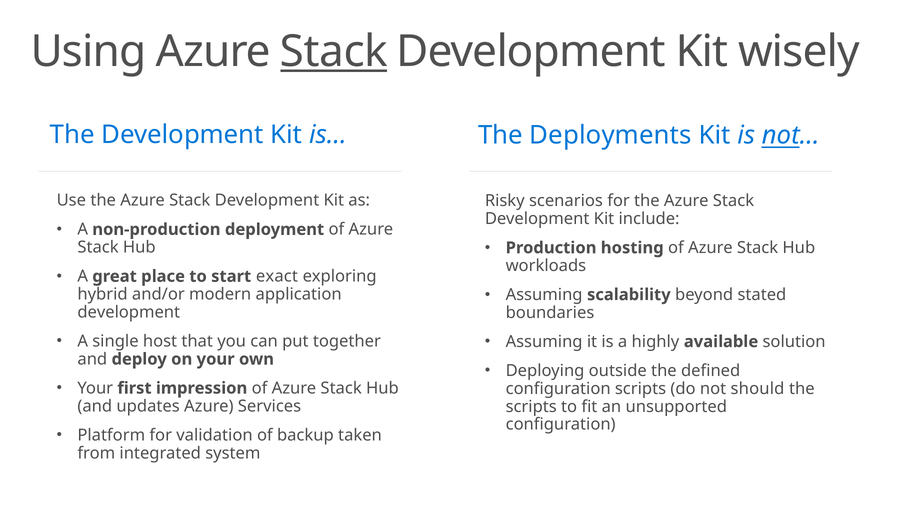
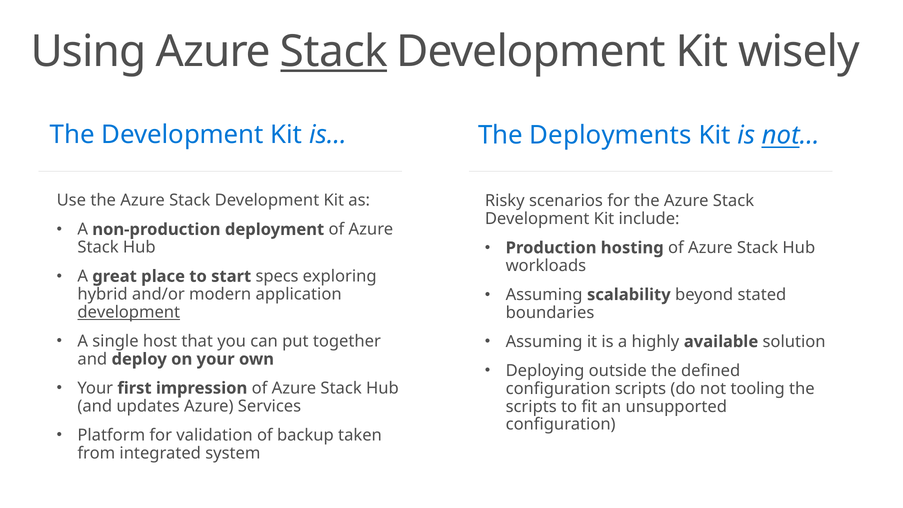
exact: exact -> specs
development at (129, 312) underline: none -> present
should: should -> tooling
